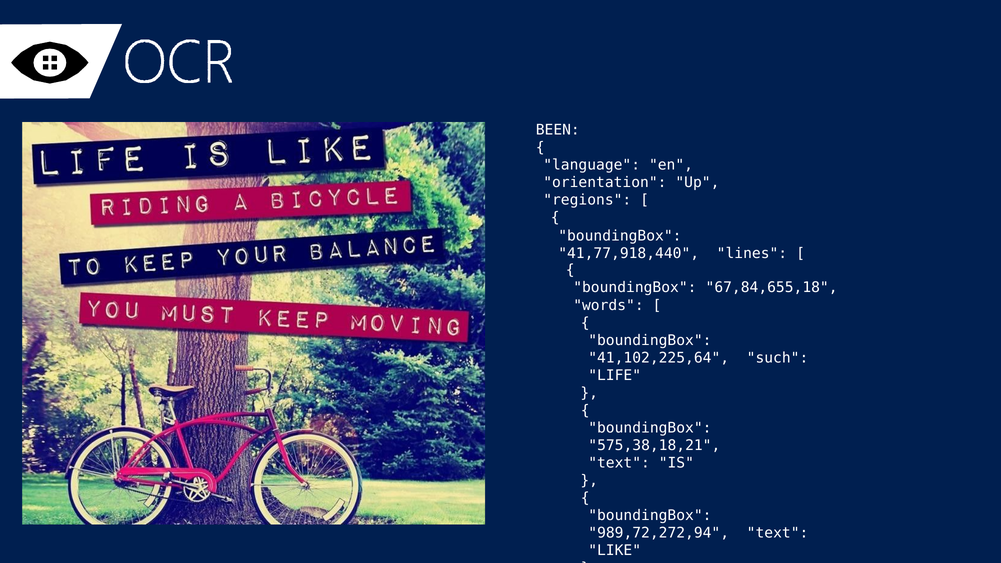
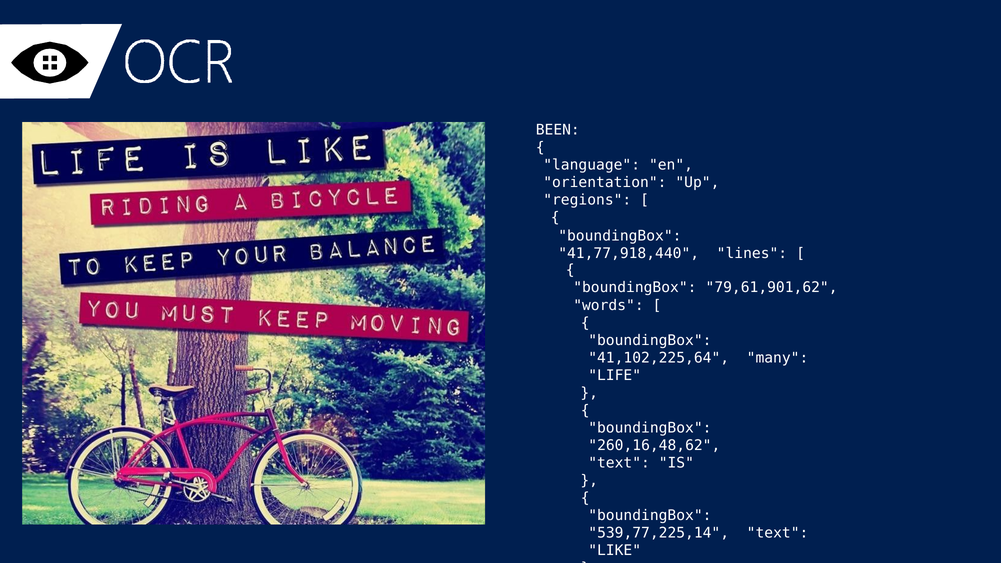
67,84,655,18: 67,84,655,18 -> 79,61,901,62
such: such -> many
575,38,18,21: 575,38,18,21 -> 260,16,48,62
989,72,272,94: 989,72,272,94 -> 539,77,225,14
